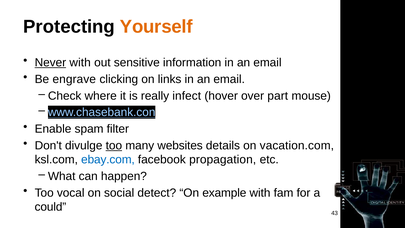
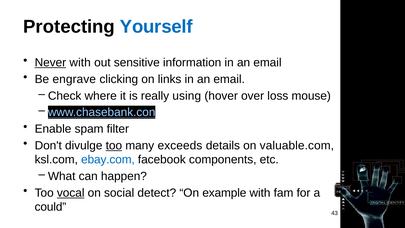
Yourself colour: orange -> blue
infect: infect -> using
part: part -> loss
websites: websites -> exceeds
vacation.com: vacation.com -> valuable.com
propagation: propagation -> components
vocal underline: none -> present
